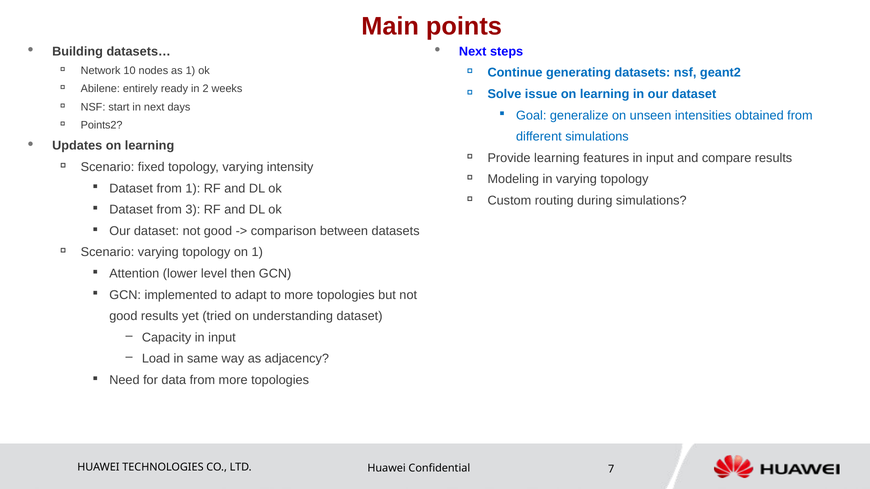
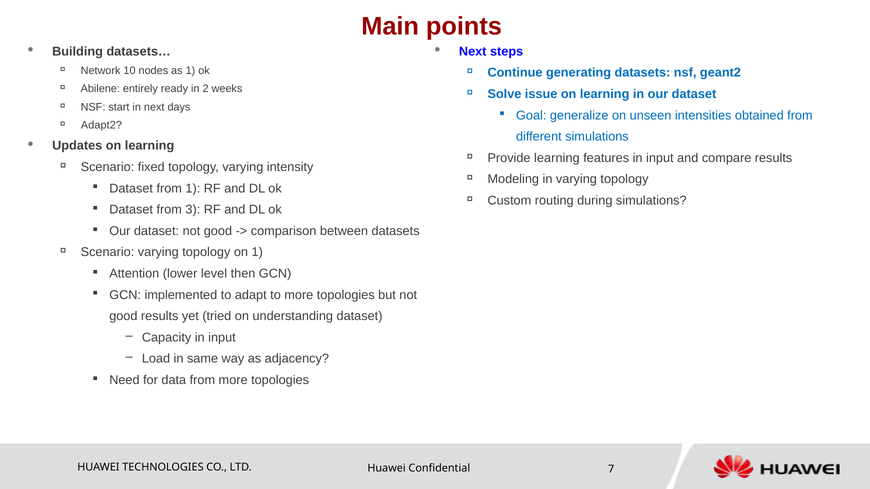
Points2: Points2 -> Adapt2
